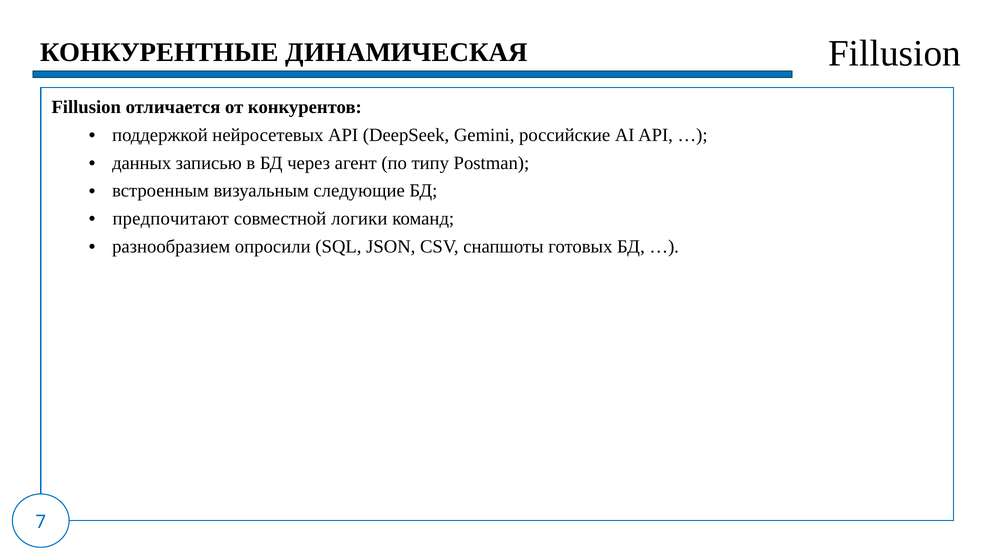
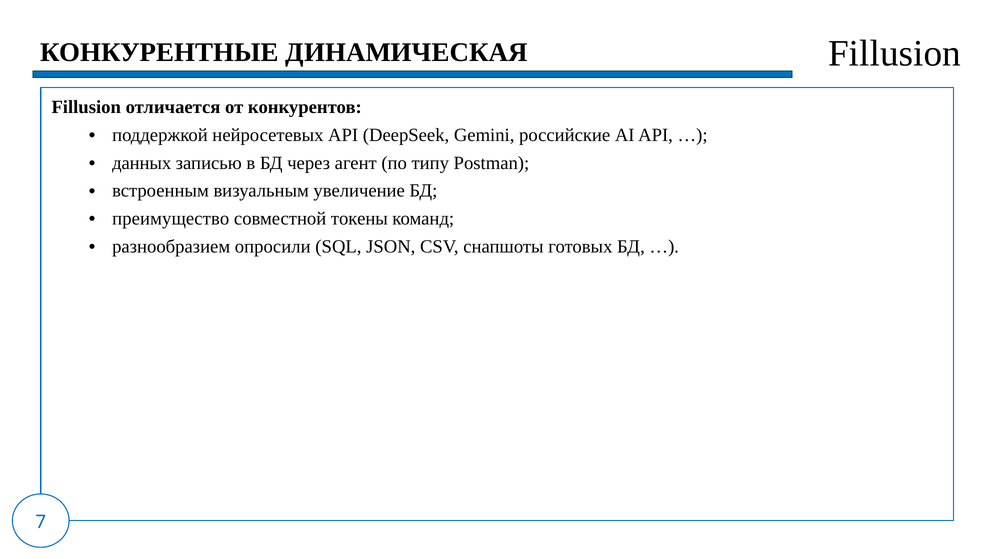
следующие: следующие -> увеличение
предпочитают: предпочитают -> преимущество
логики: логики -> токены
